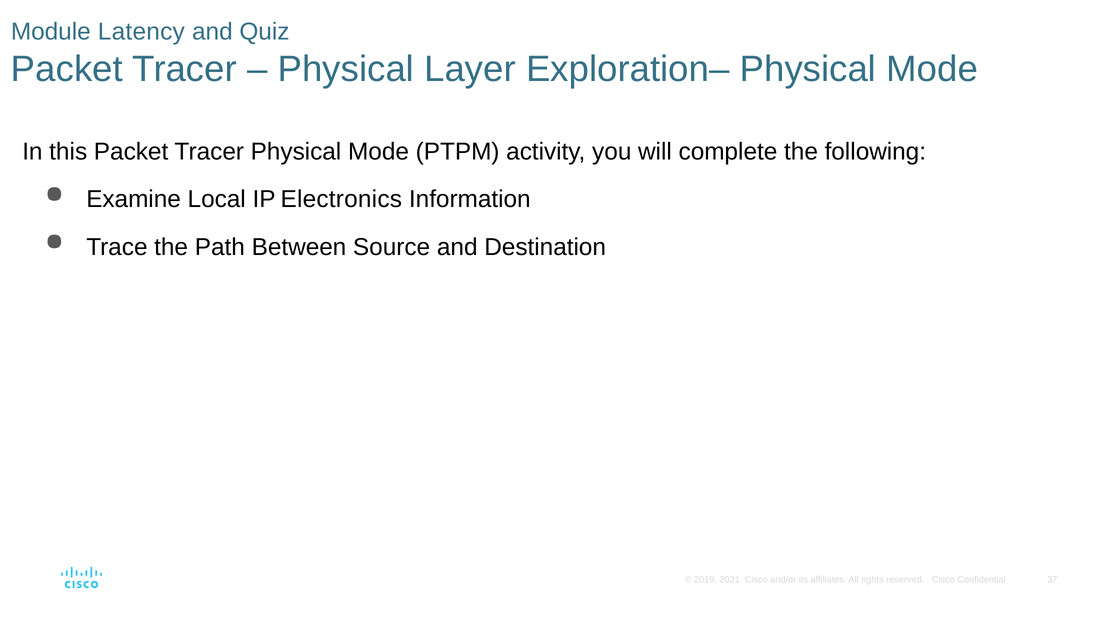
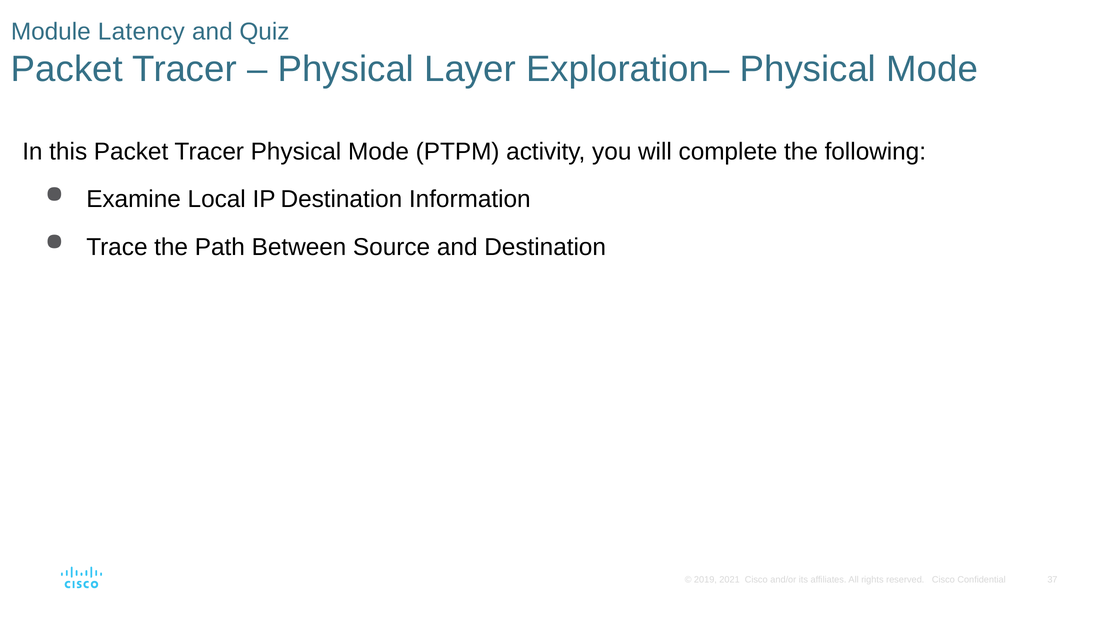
IP Electronics: Electronics -> Destination
